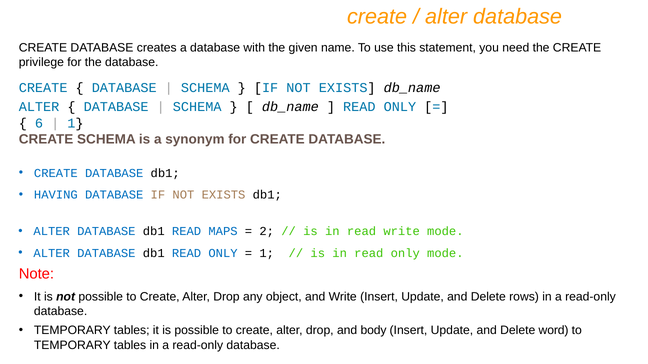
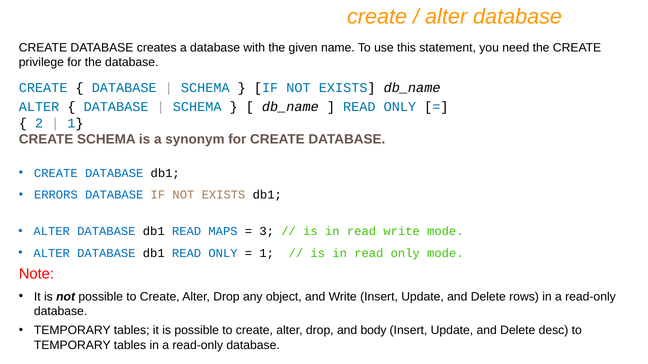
6: 6 -> 2
HAVING: HAVING -> ERRORS
2: 2 -> 3
word: word -> desc
